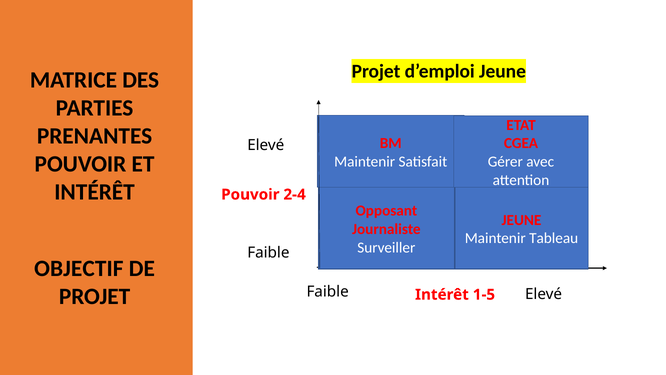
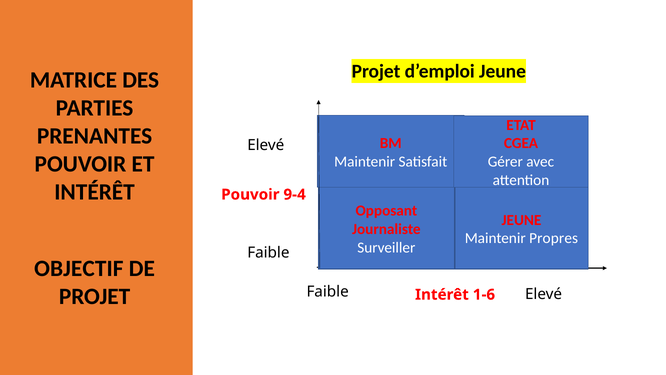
2-4: 2-4 -> 9-4
Tableau: Tableau -> Propres
1-5: 1-5 -> 1-6
